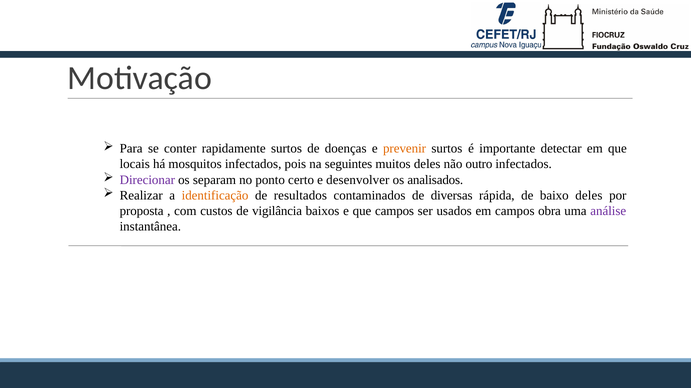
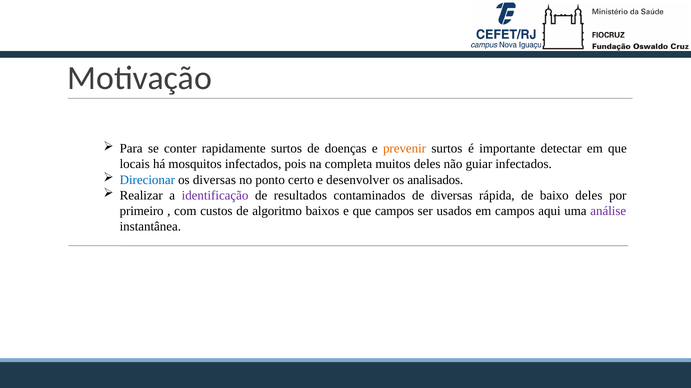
seguintes: seguintes -> completa
outro: outro -> guiar
Direcionar colour: purple -> blue
os separam: separam -> diversas
identificação colour: orange -> purple
proposta: proposta -> primeiro
vigilância: vigilância -> algoritmo
obra: obra -> aqui
